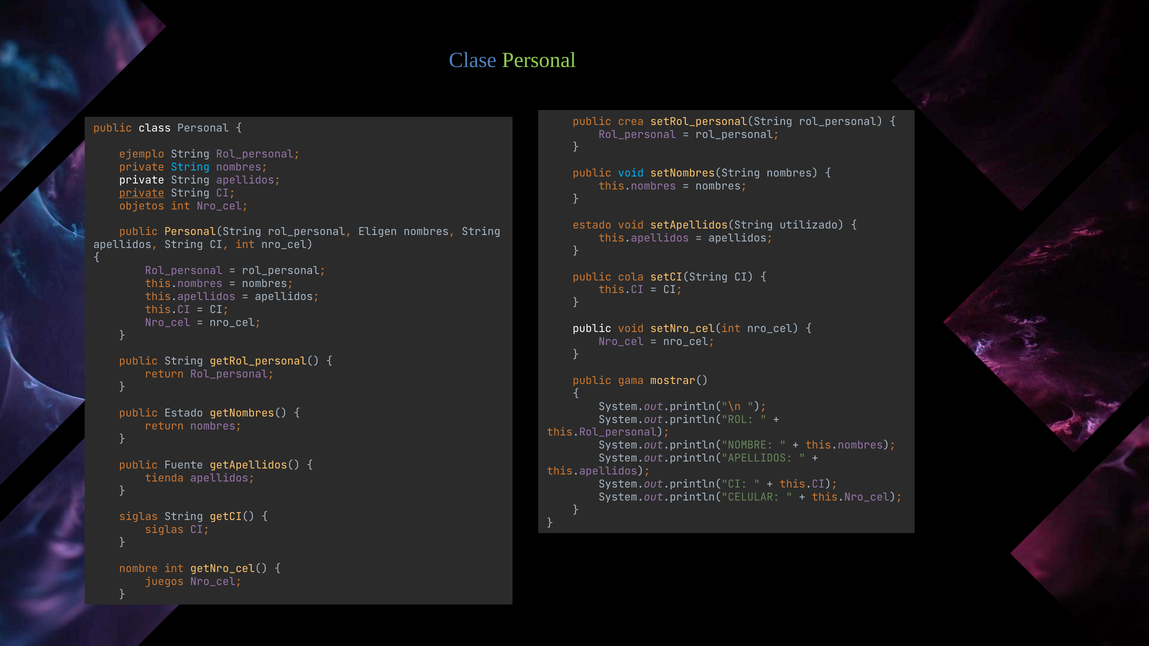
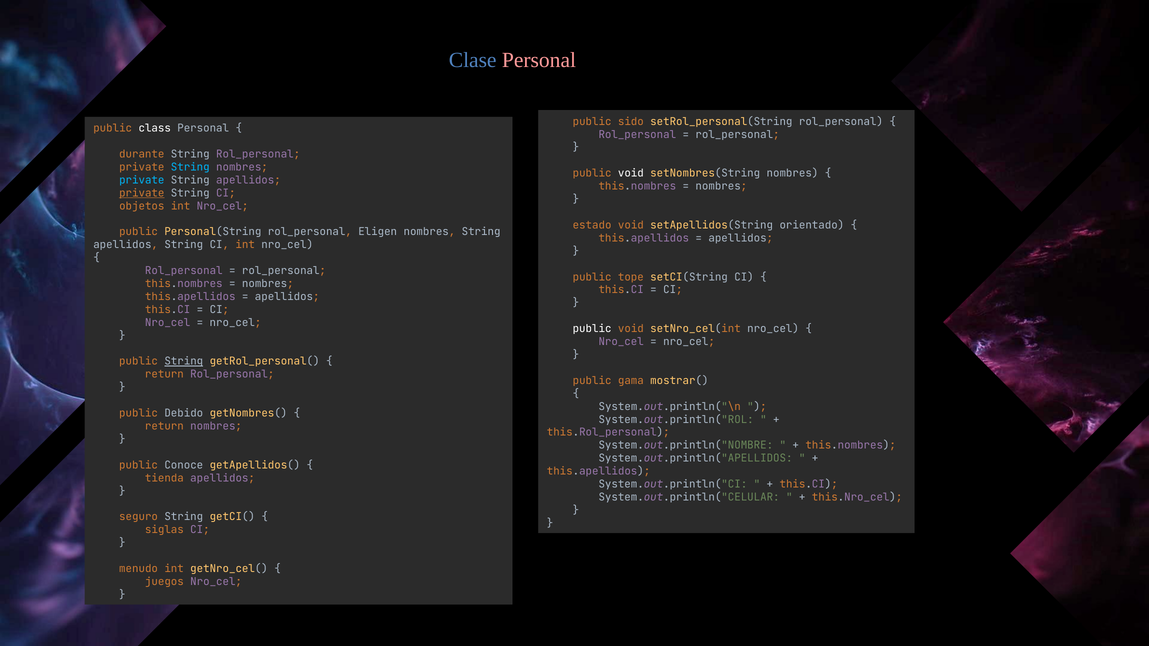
Personal at (539, 60) colour: light green -> pink
crea: crea -> sido
ejemplo: ejemplo -> durante
void at (631, 173) colour: light blue -> white
private at (142, 180) colour: white -> light blue
utilizado: utilizado -> orientado
cola: cola -> tope
String at (184, 362) underline: none -> present
public Estado: Estado -> Debido
Fuente: Fuente -> Conoce
siglas at (139, 517): siglas -> seguro
nombre: nombre -> menudo
